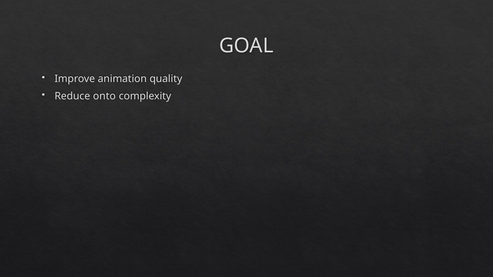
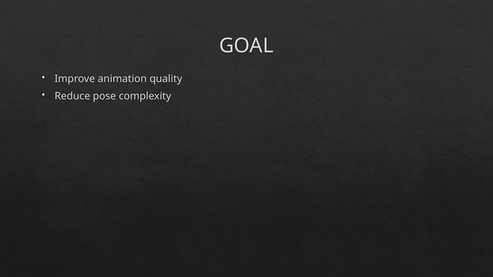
onto: onto -> pose
